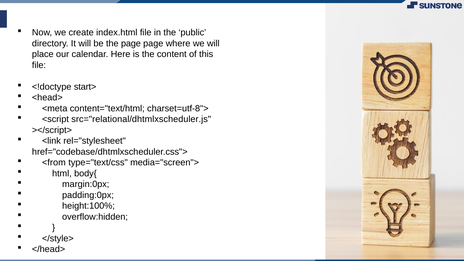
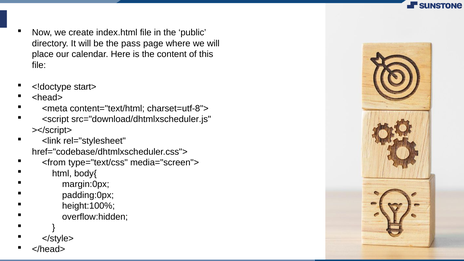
the page: page -> pass
src="relational/dhtmlxscheduler.js: src="relational/dhtmlxscheduler.js -> src="download/dhtmlxscheduler.js
